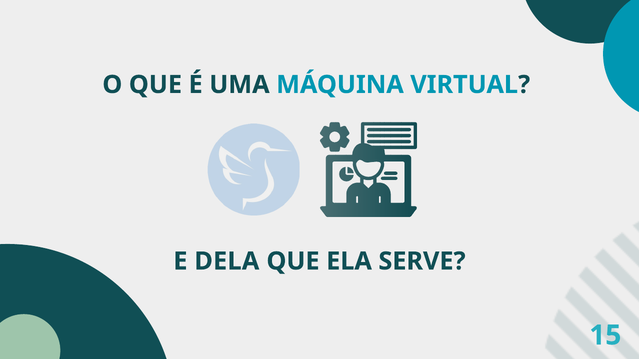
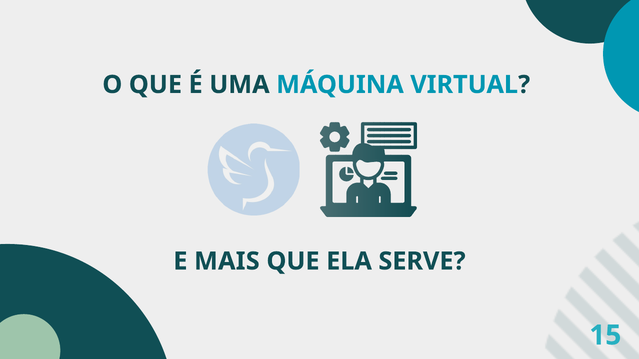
DELA: DELA -> MAIS
